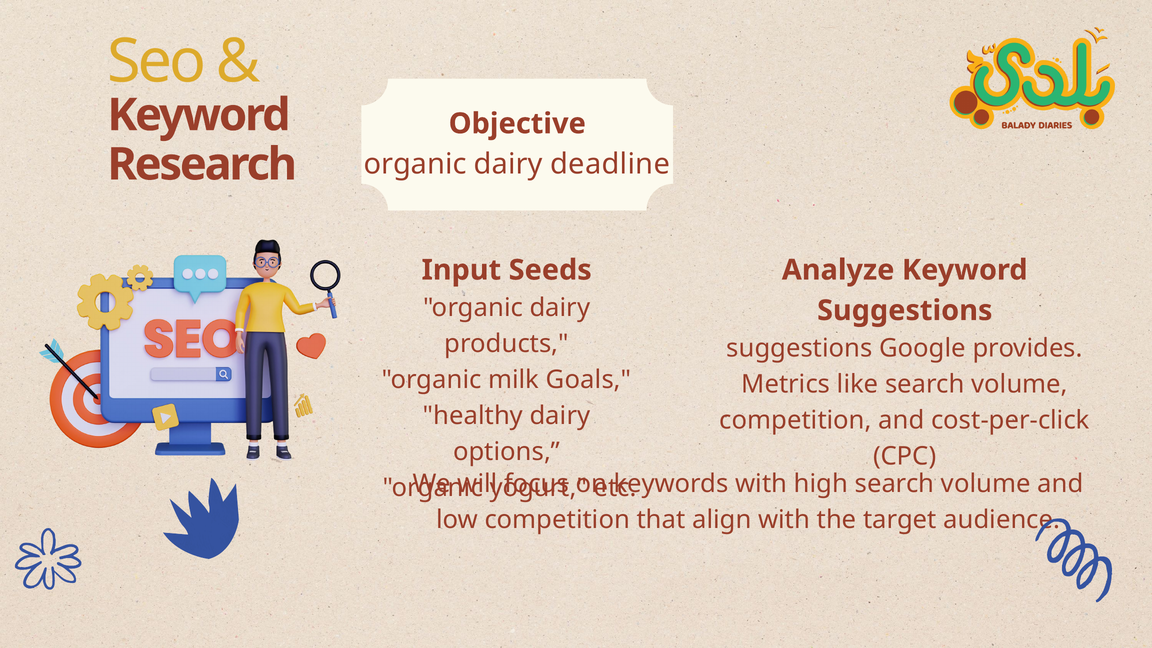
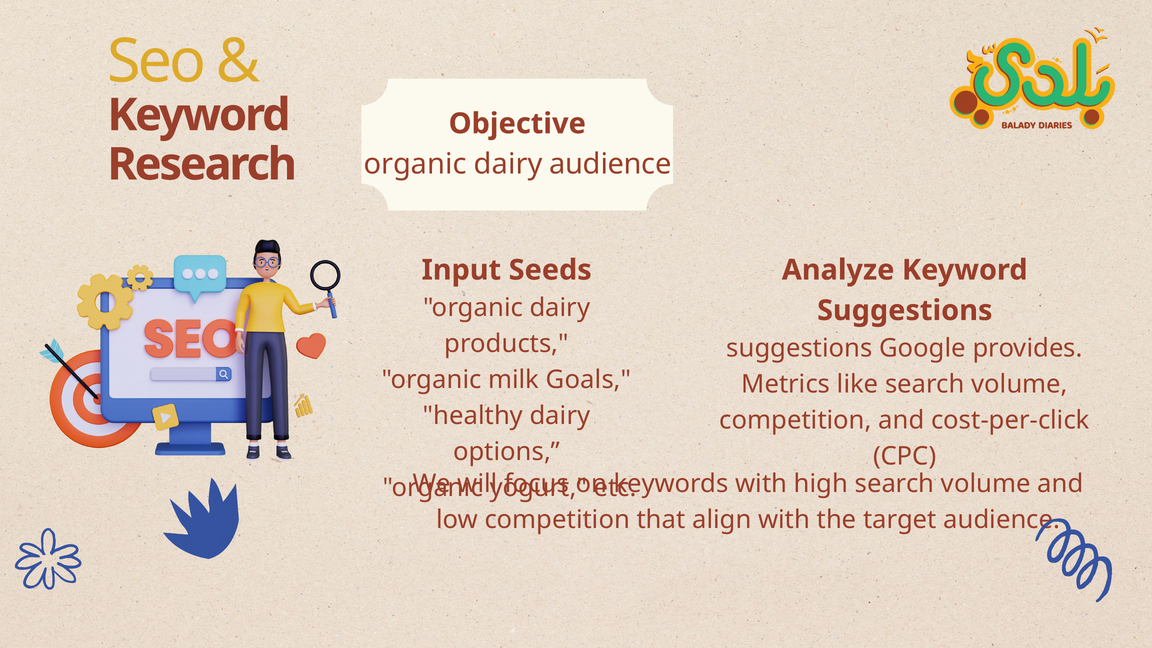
dairy deadline: deadline -> audience
